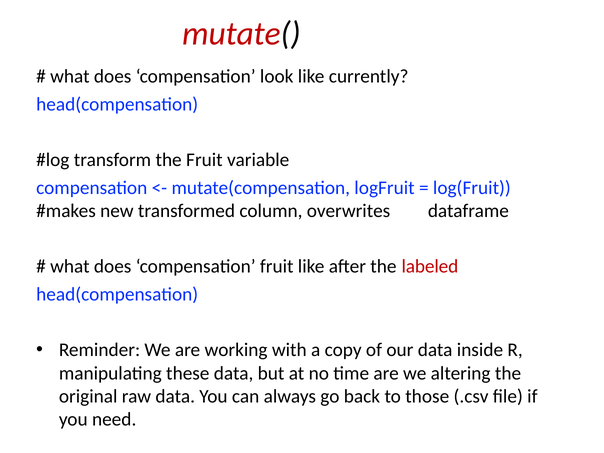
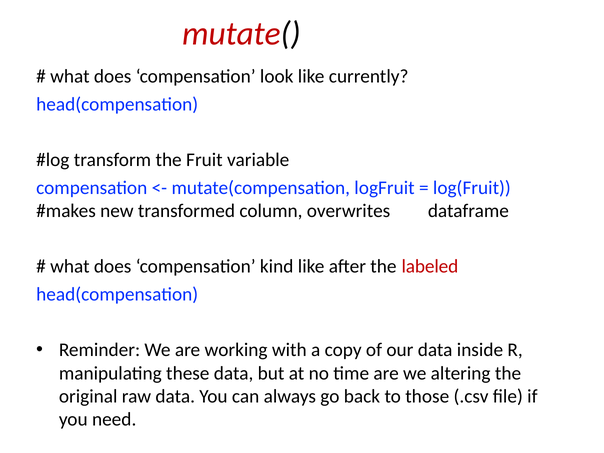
compensation fruit: fruit -> kind
